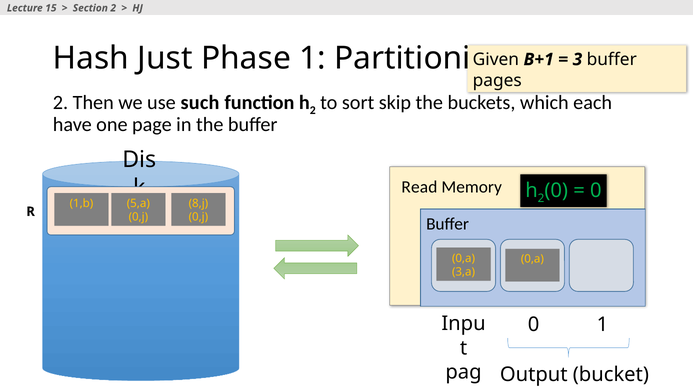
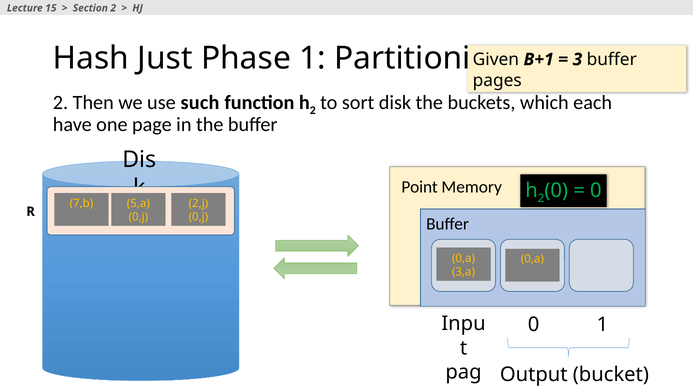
skip: skip -> disk
Read: Read -> Point
1,b: 1,b -> 7,b
8,j: 8,j -> 2,j
